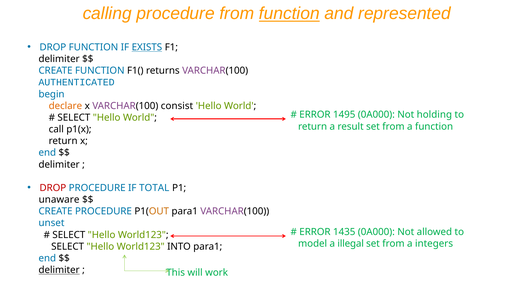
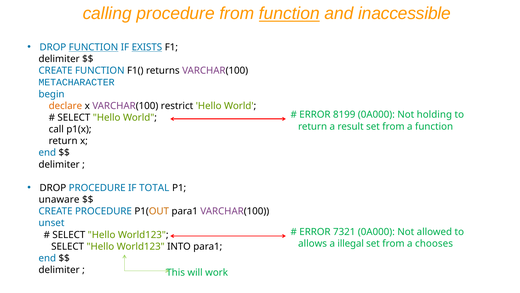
represented: represented -> inaccessible
FUNCTION at (93, 47) underline: none -> present
AUTHENTICATED: AUTHENTICATED -> METACHARACTER
consist: consist -> restrict
1495: 1495 -> 8199
DROP at (53, 188) colour: red -> black
1435: 1435 -> 7321
model: model -> allows
integers: integers -> chooses
delimiter at (59, 269) underline: present -> none
